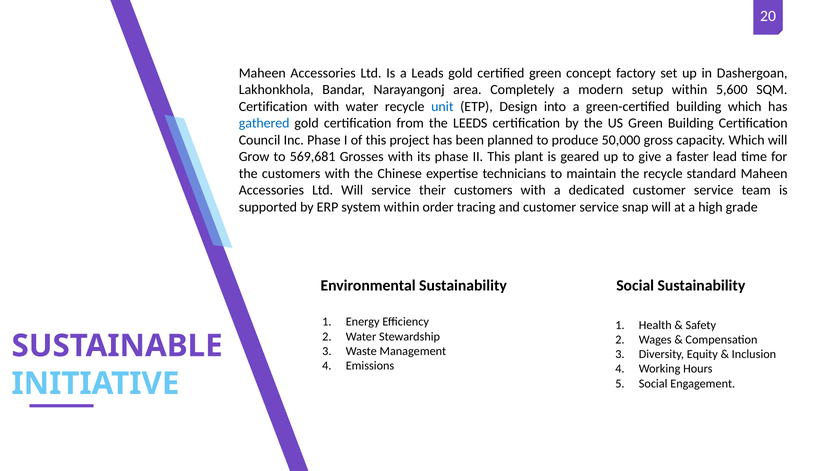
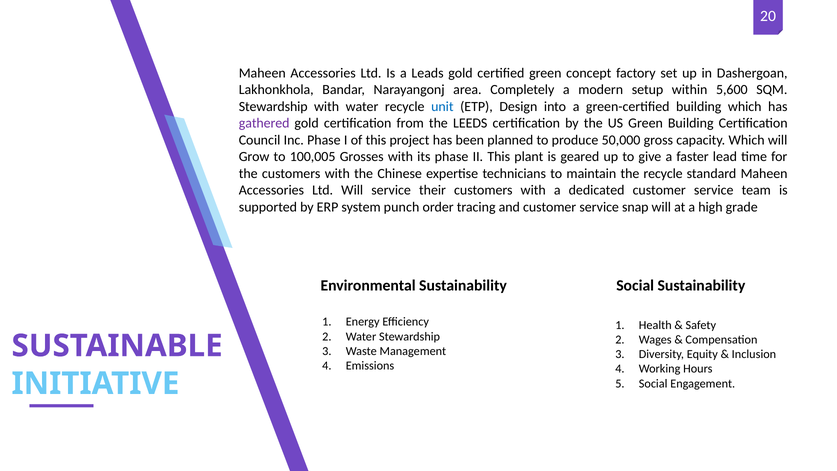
Certification at (273, 107): Certification -> Stewardship
gathered colour: blue -> purple
569,681: 569,681 -> 100,005
system within: within -> punch
